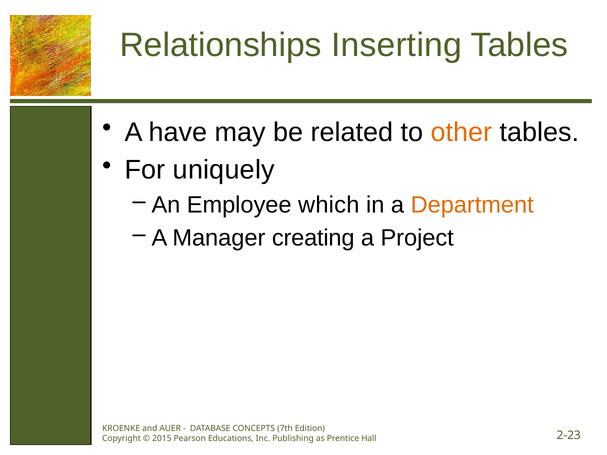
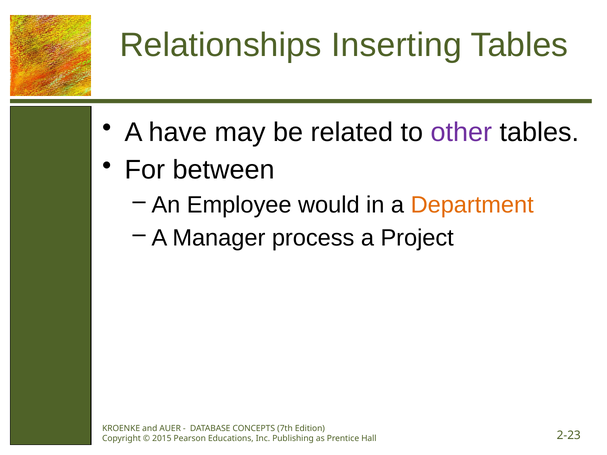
other colour: orange -> purple
uniquely: uniquely -> between
which: which -> would
creating: creating -> process
